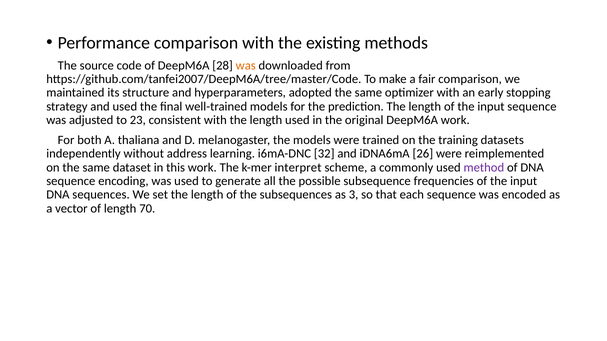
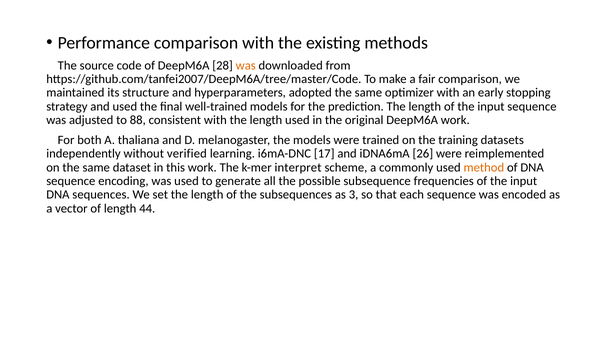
23: 23 -> 88
address: address -> verified
32: 32 -> 17
method colour: purple -> orange
70: 70 -> 44
